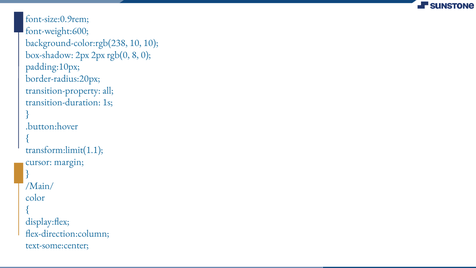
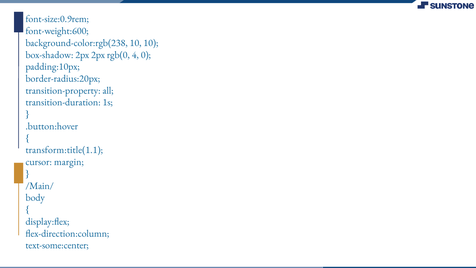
8: 8 -> 4
transform:limit(1.1: transform:limit(1.1 -> transform:title(1.1
color: color -> body
